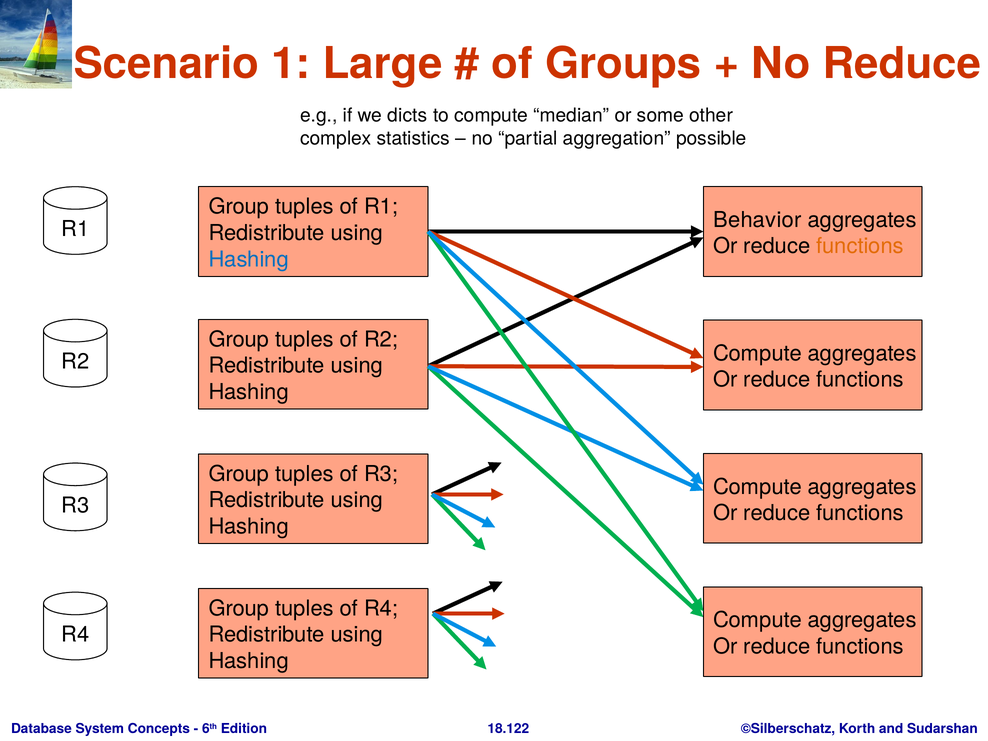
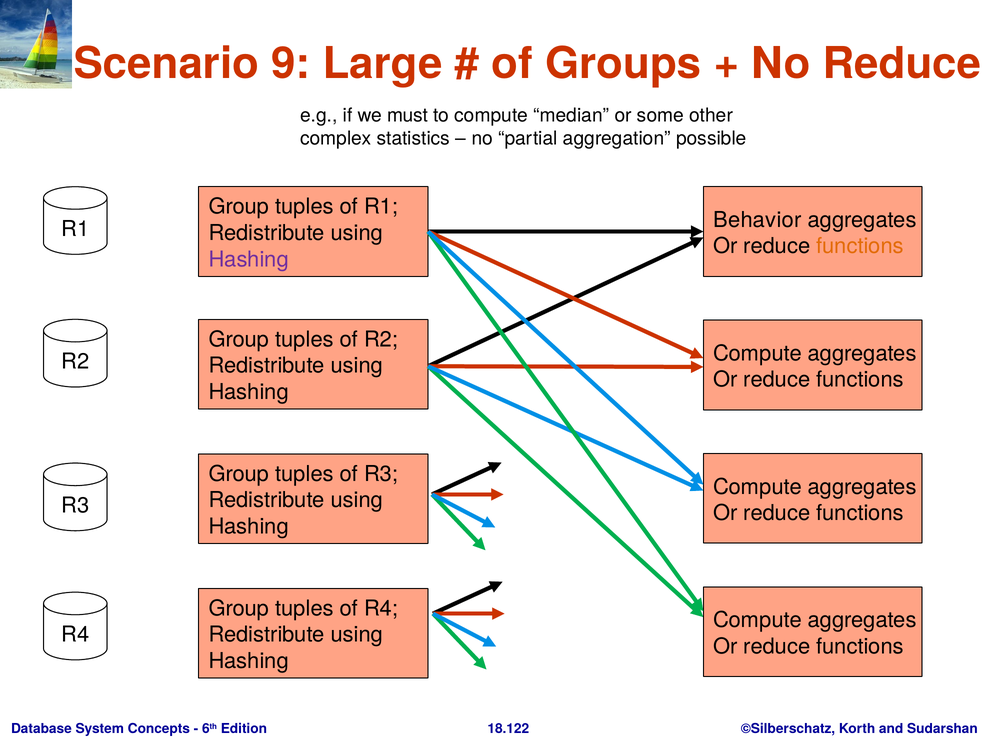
1: 1 -> 9
dicts: dicts -> must
Hashing at (249, 259) colour: blue -> purple
